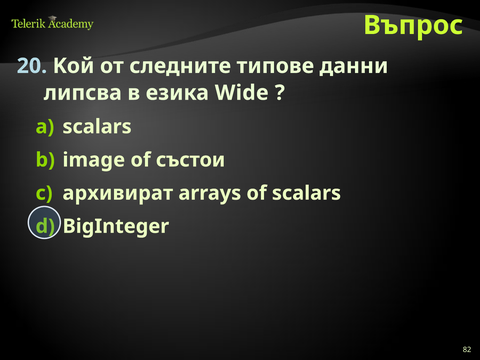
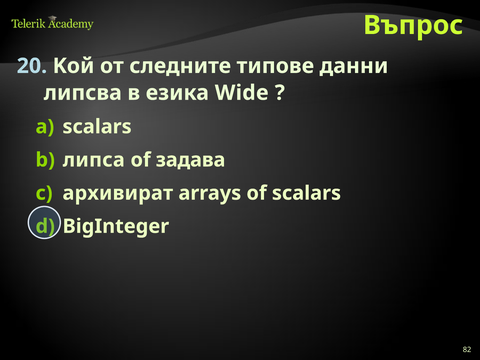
image: image -> липса
състои: състои -> задава
